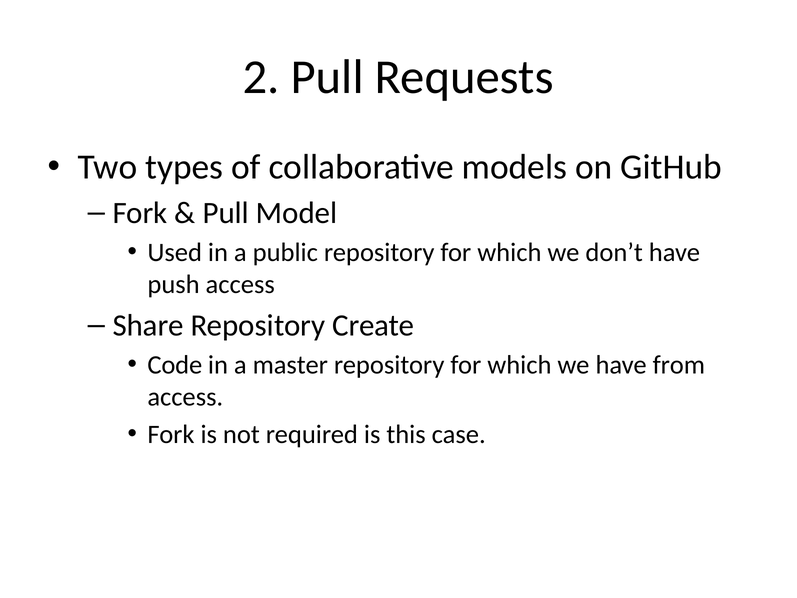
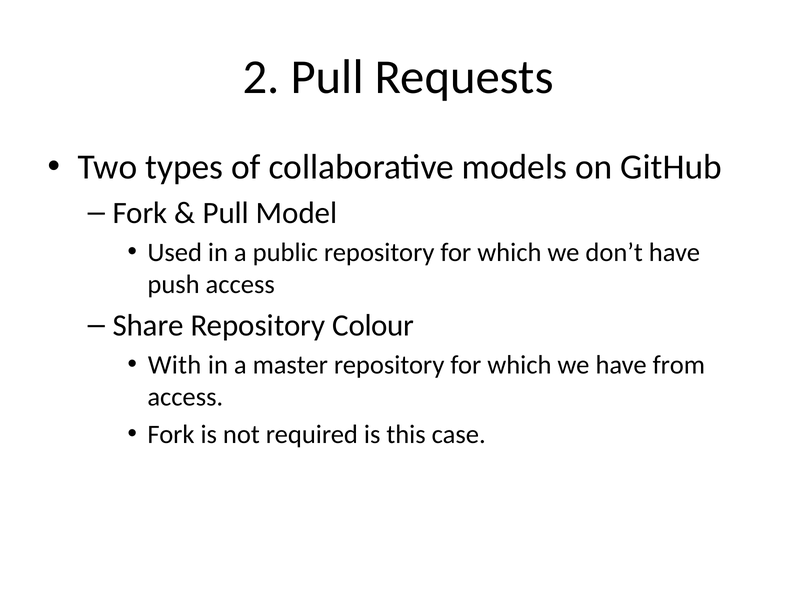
Create: Create -> Colour
Code: Code -> With
